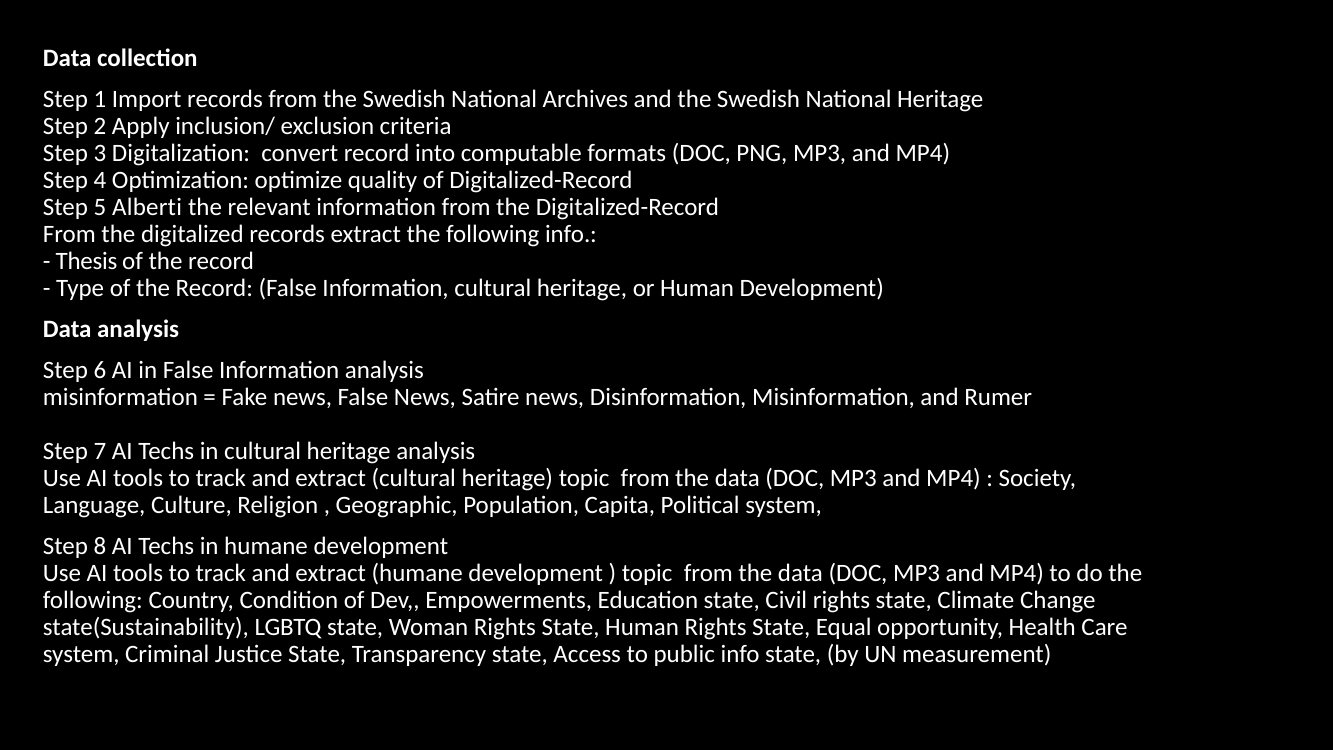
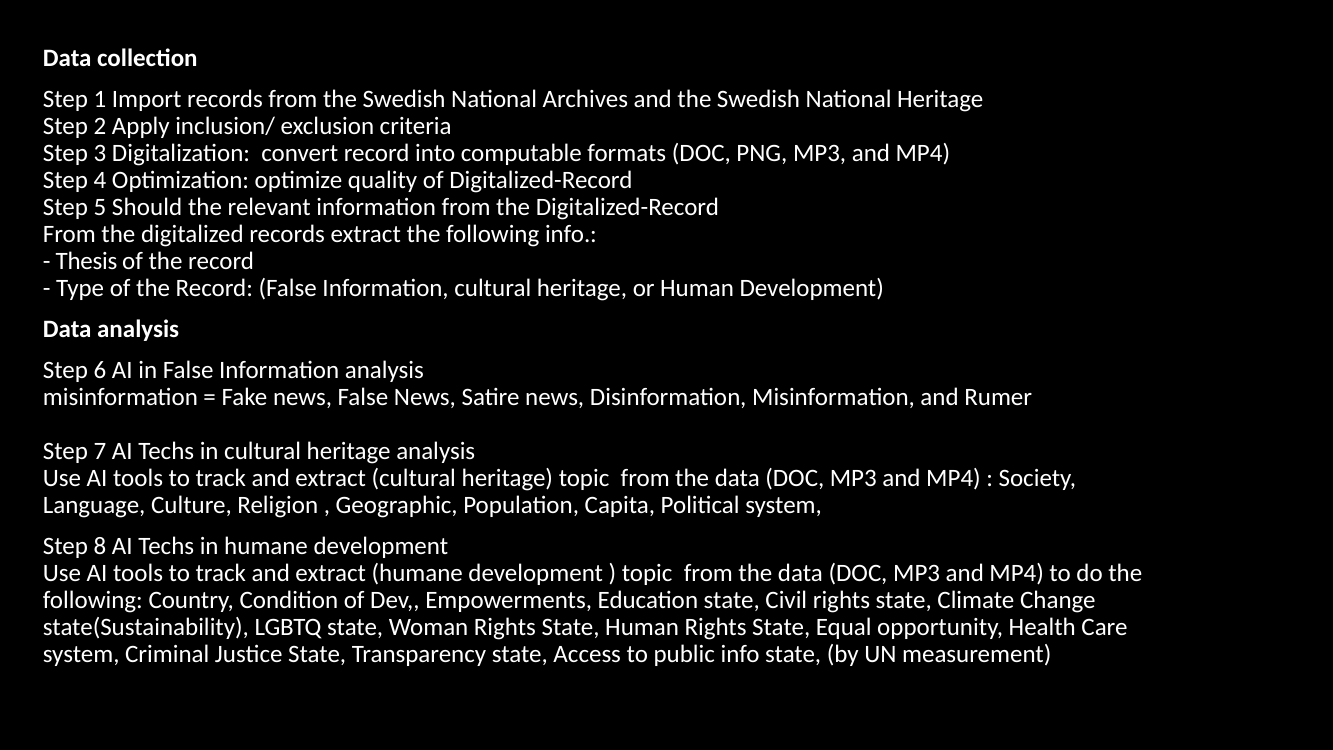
Alberti: Alberti -> Should
